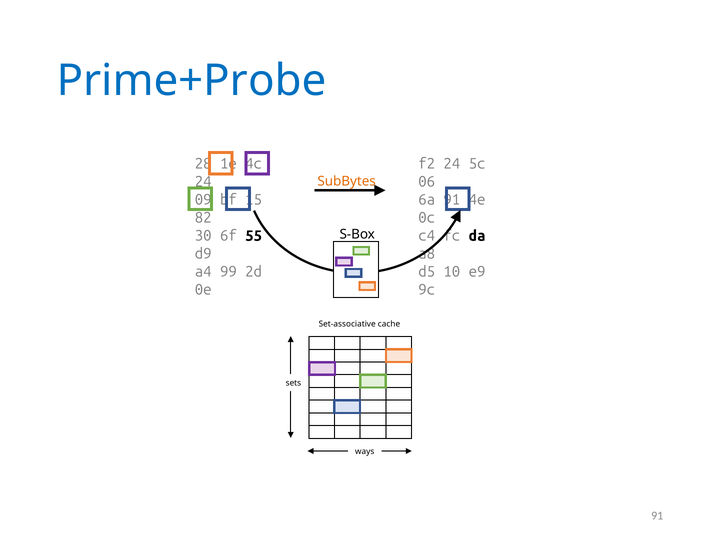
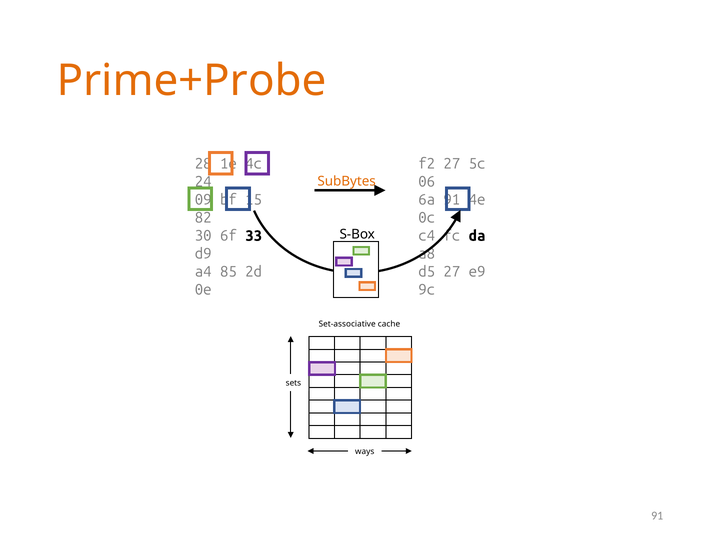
Prime+Probe colour: blue -> orange
f2 24: 24 -> 27
55: 55 -> 33
99: 99 -> 85
d5 10: 10 -> 27
